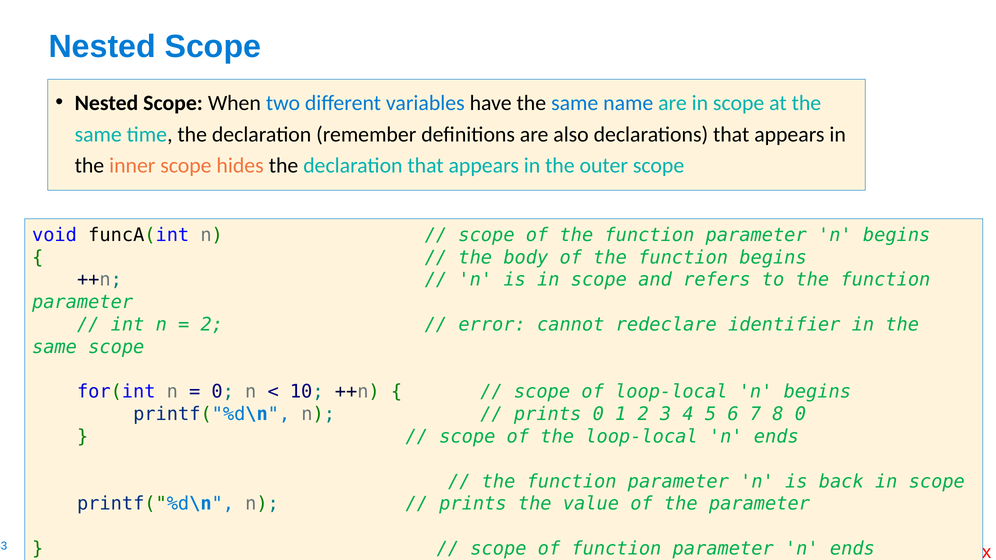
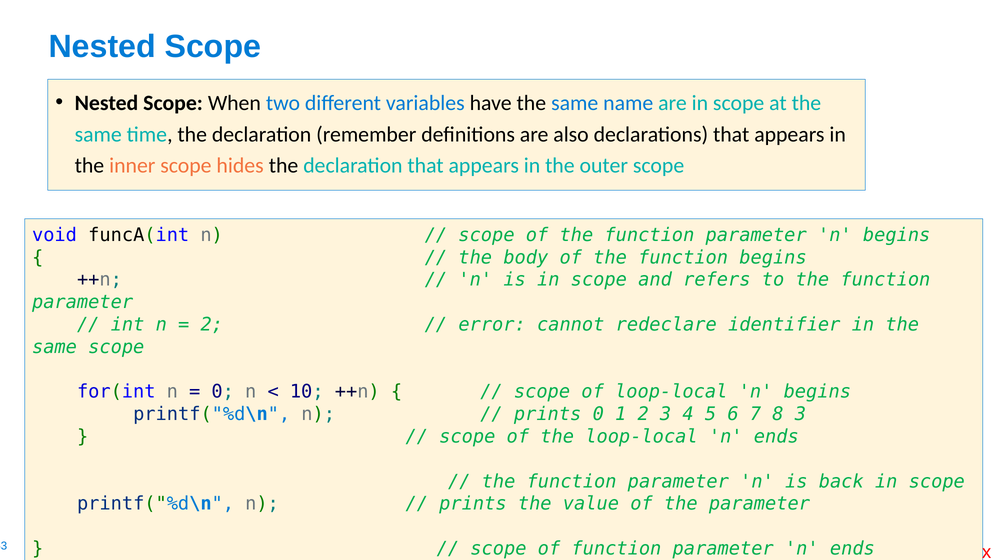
8 0: 0 -> 3
